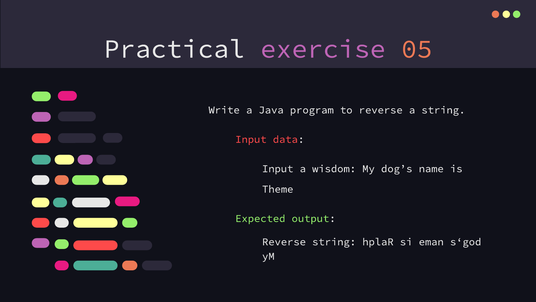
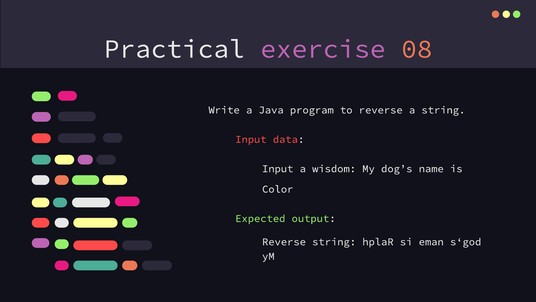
05: 05 -> 08
Theme: Theme -> Color
